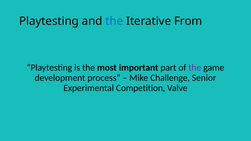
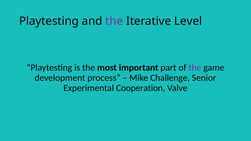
the at (114, 21) colour: blue -> purple
From: From -> Level
Competition: Competition -> Cooperation
